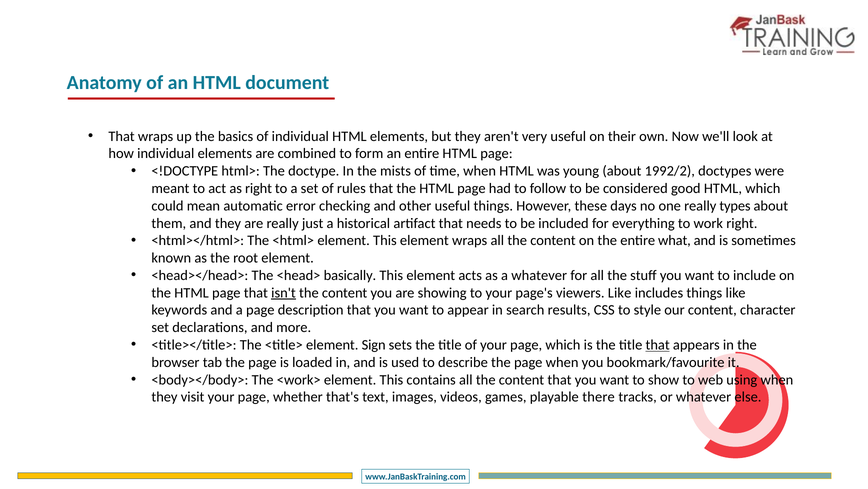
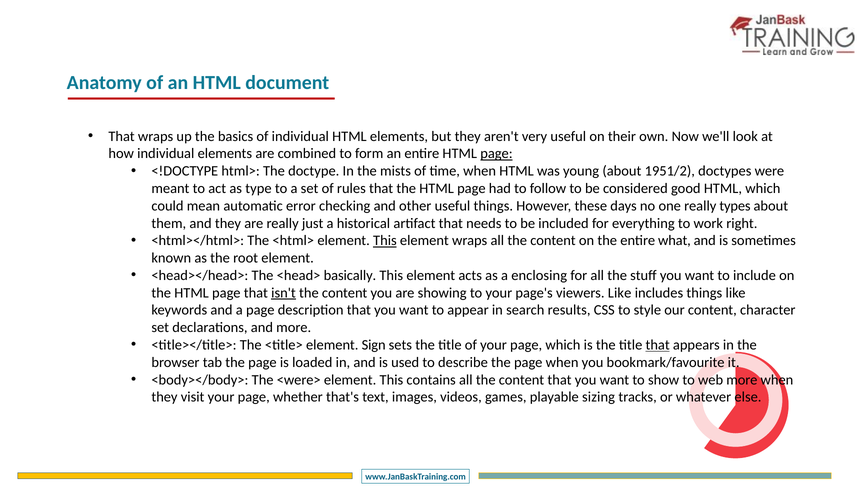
page at (496, 153) underline: none -> present
1992/2: 1992/2 -> 1951/2
as right: right -> type
This at (385, 240) underline: none -> present
a whatever: whatever -> enclosing
<work>: <work> -> <were>
web using: using -> more
there: there -> sizing
